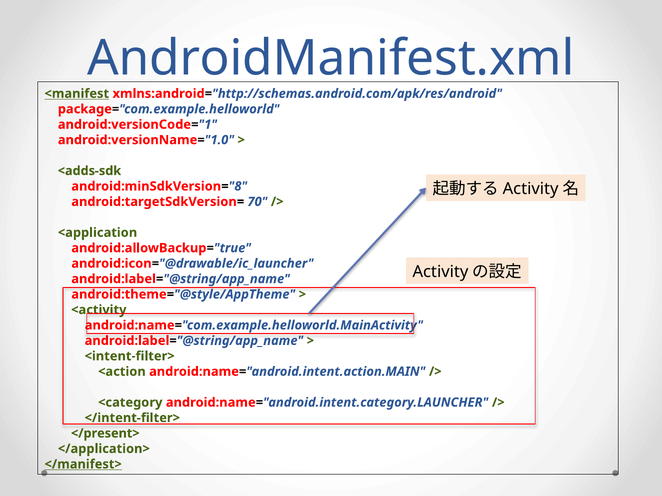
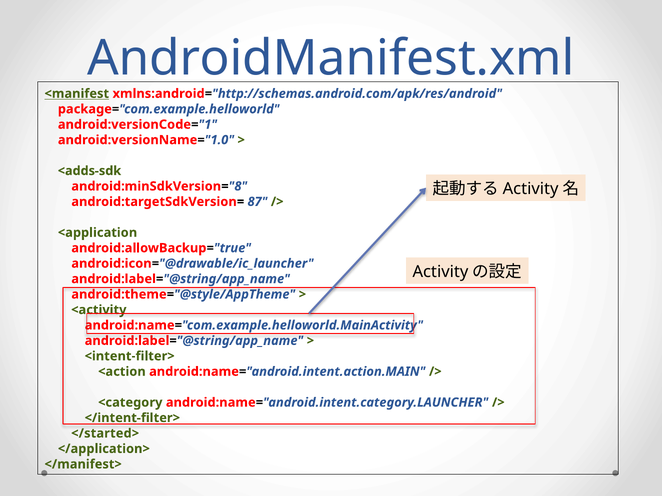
70: 70 -> 87
</present>: </present> -> </started>
</manifest> underline: present -> none
